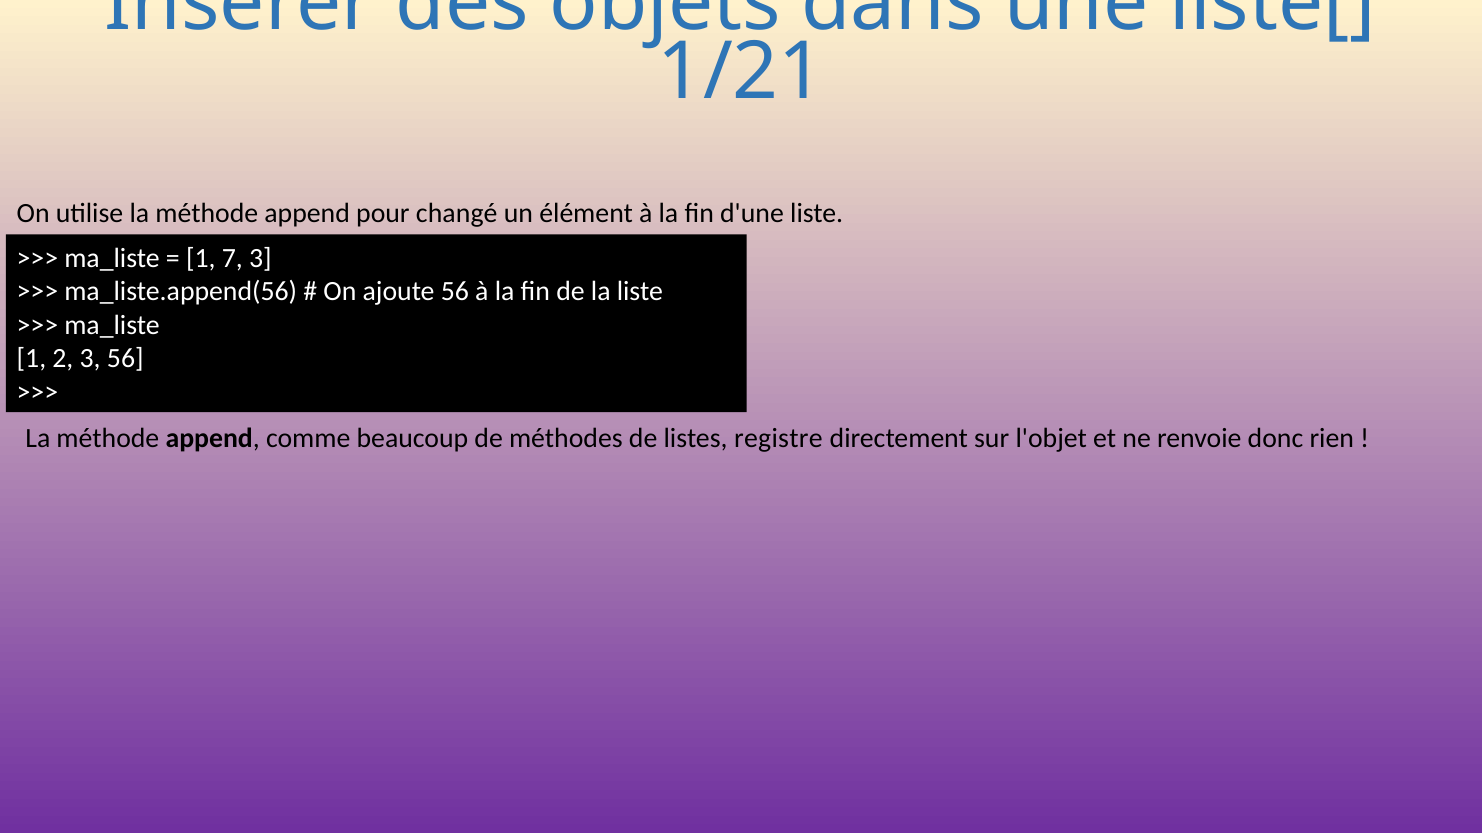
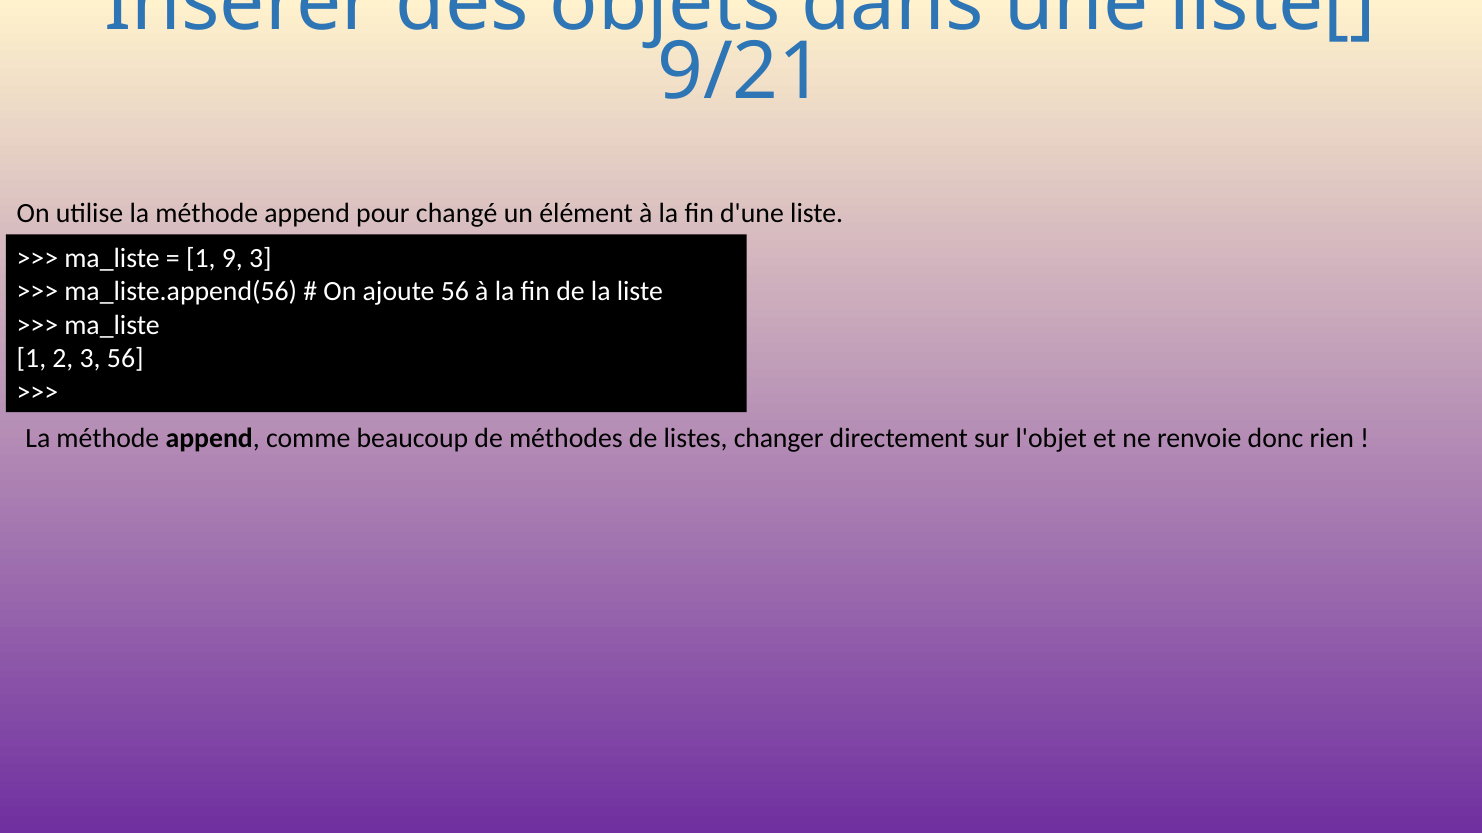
1/21: 1/21 -> 9/21
7: 7 -> 9
registre: registre -> changer
